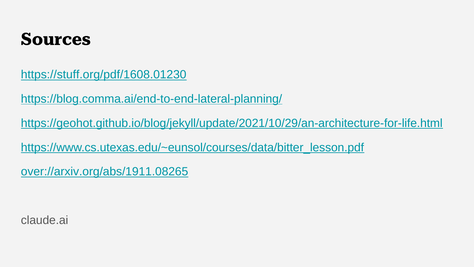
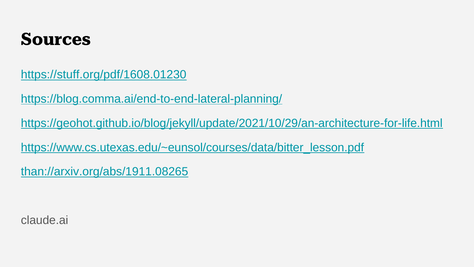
over://arxiv.org/abs/1911.08265: over://arxiv.org/abs/1911.08265 -> than://arxiv.org/abs/1911.08265
